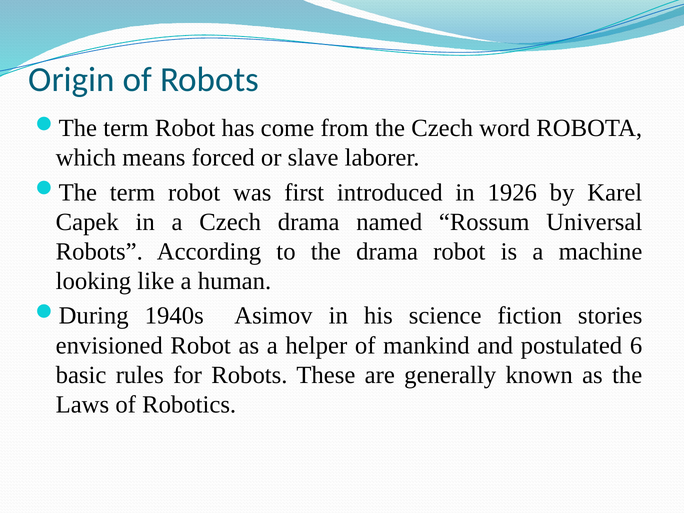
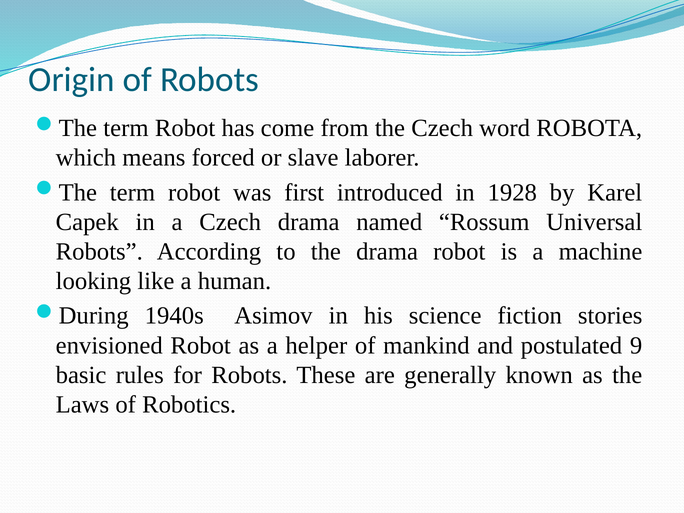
1926: 1926 -> 1928
6: 6 -> 9
